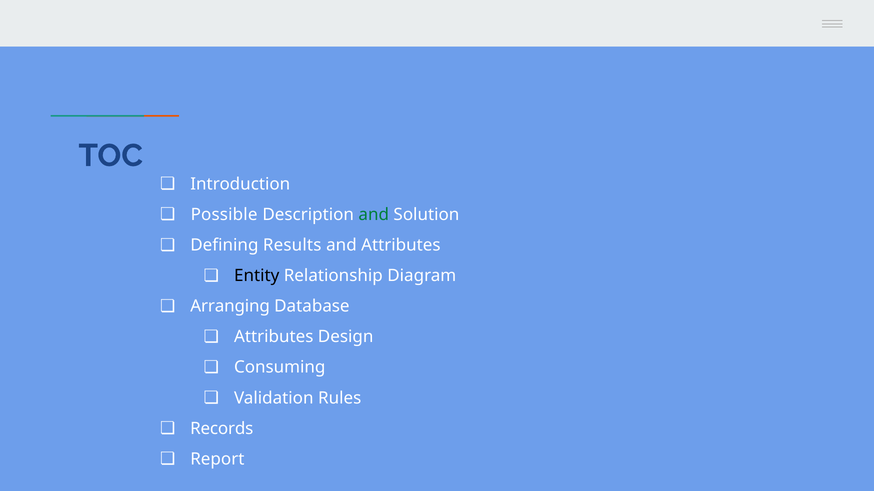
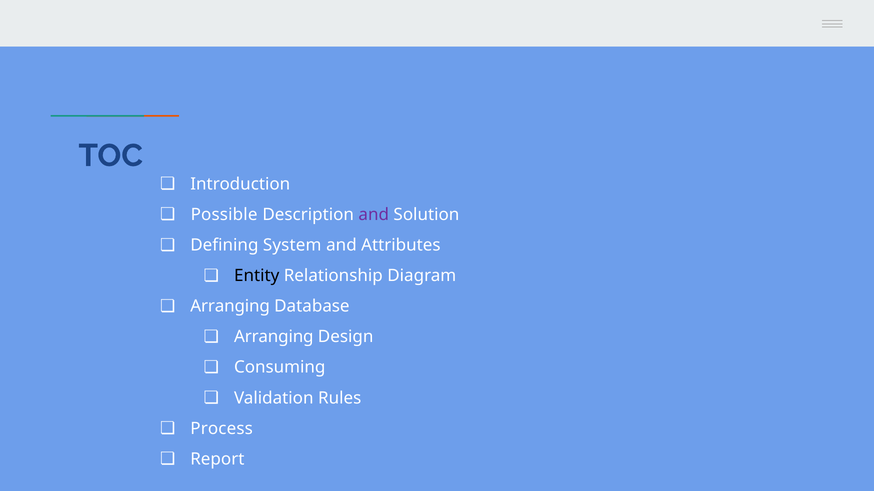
and at (374, 215) colour: green -> purple
Results: Results -> System
Attributes at (274, 337): Attributes -> Arranging
Records: Records -> Process
